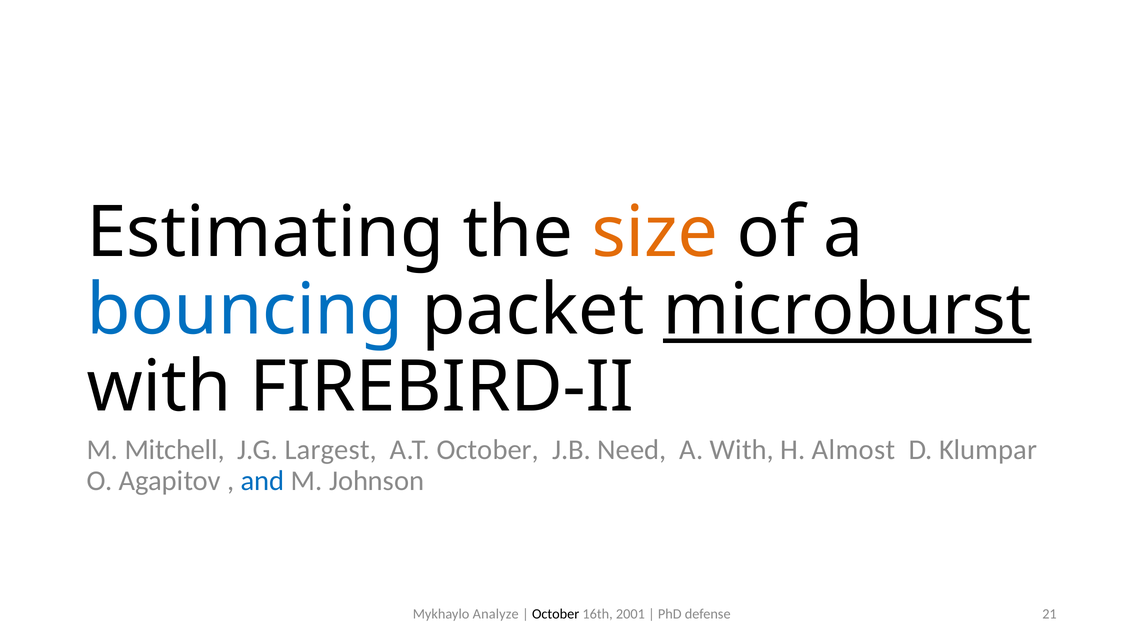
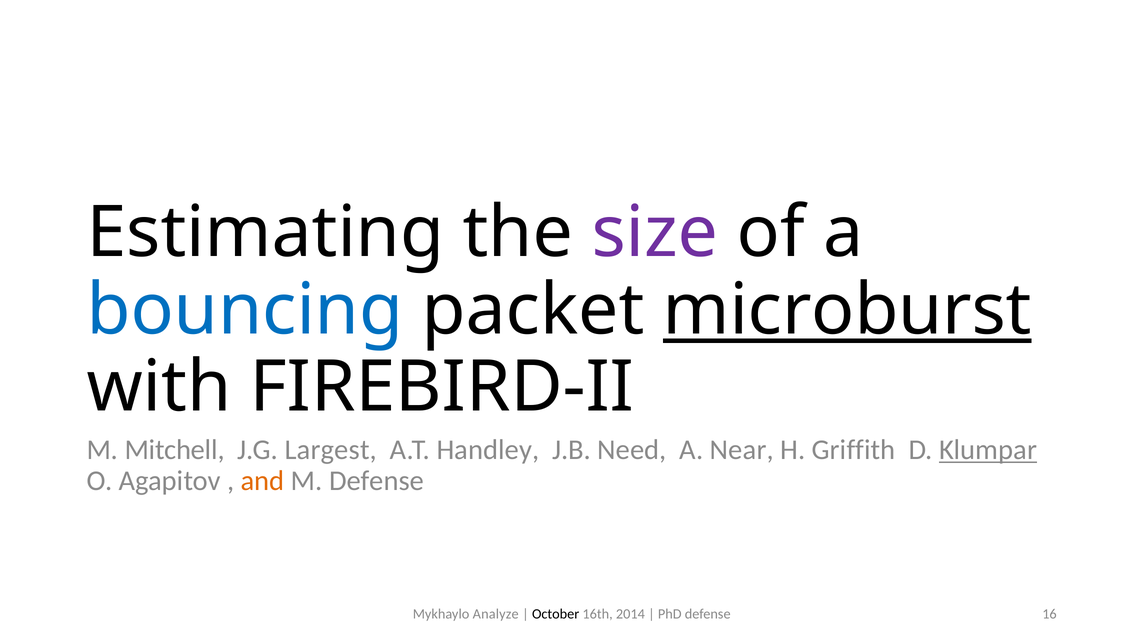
size colour: orange -> purple
A.T October: October -> Handley
A With: With -> Near
Almost: Almost -> Griffith
Klumpar underline: none -> present
and colour: blue -> orange
M Johnson: Johnson -> Defense
2001: 2001 -> 2014
21: 21 -> 16
